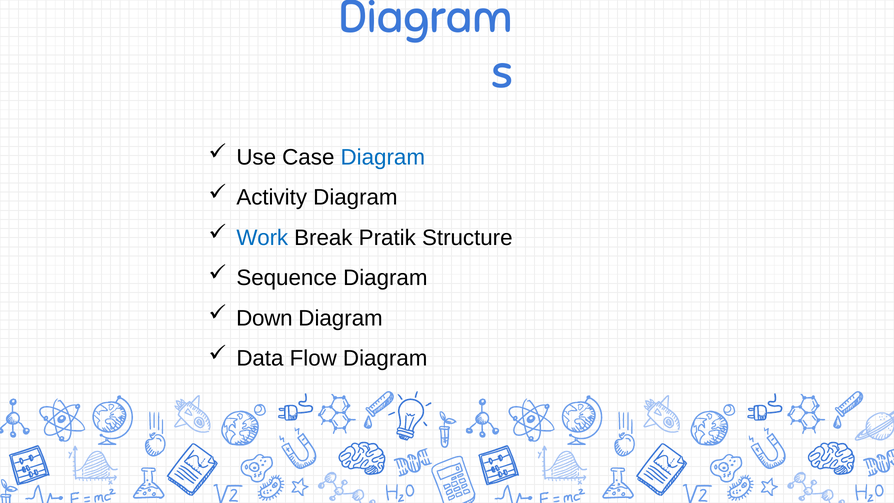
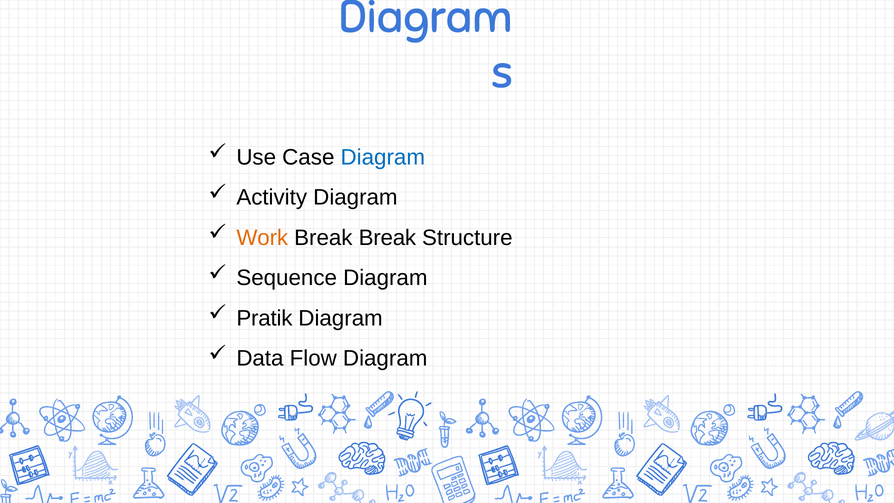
Work colour: blue -> orange
Break Pratik: Pratik -> Break
Down: Down -> Pratik
